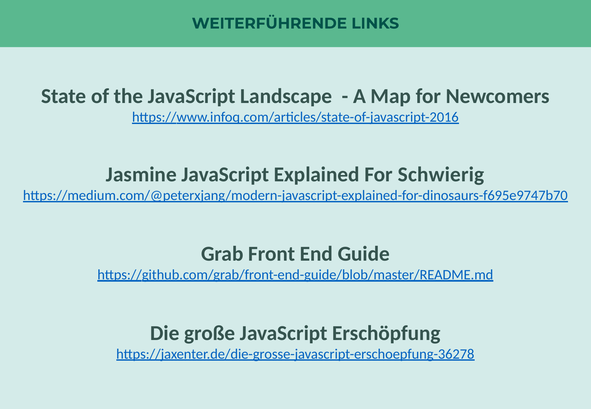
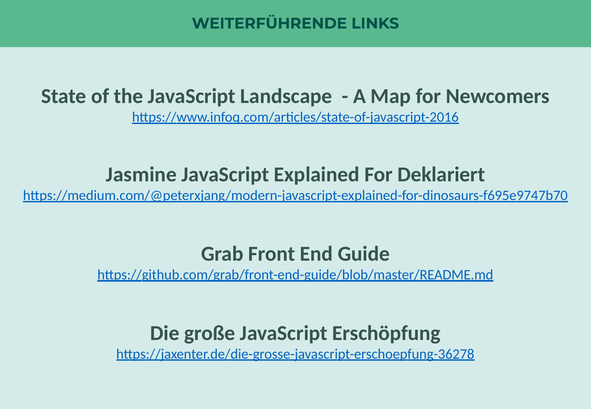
Schwierig: Schwierig -> Deklariert
